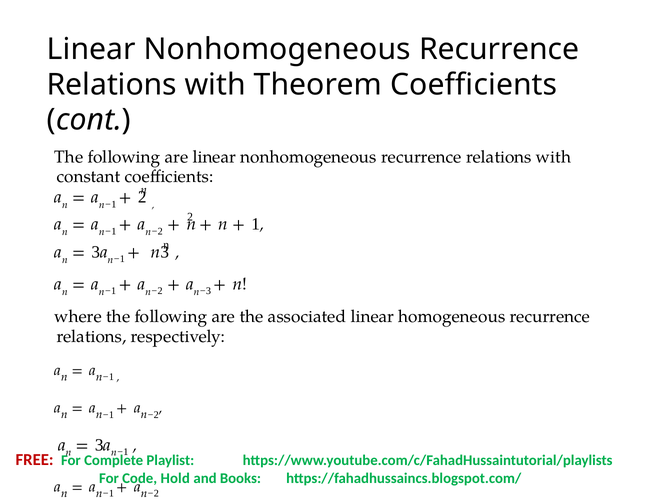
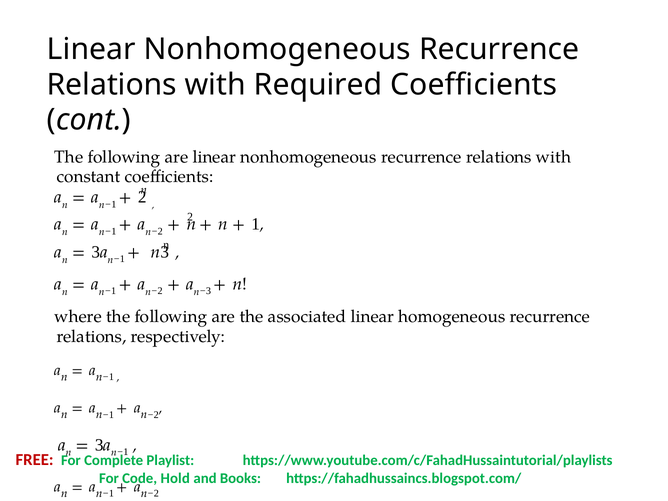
Theorem: Theorem -> Required
